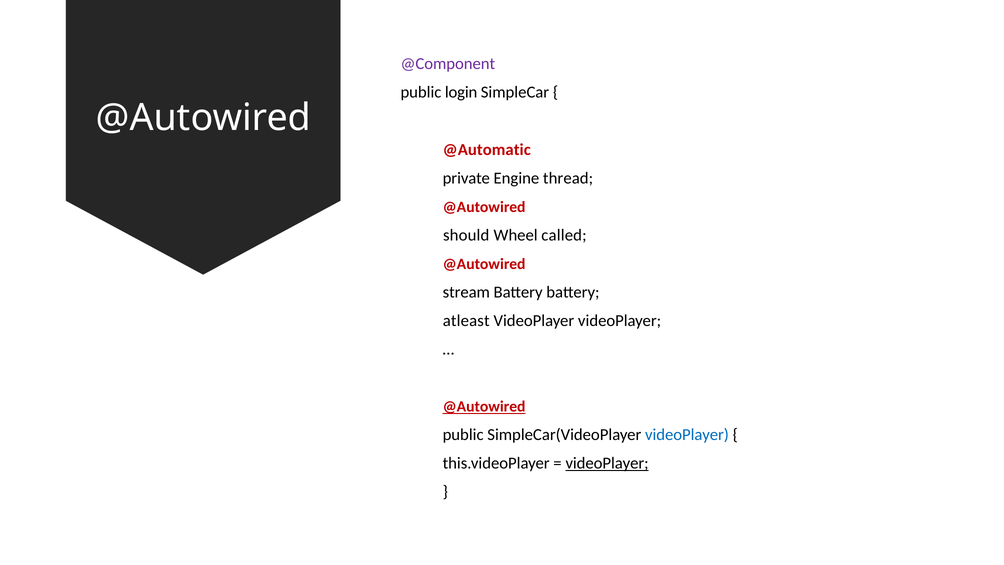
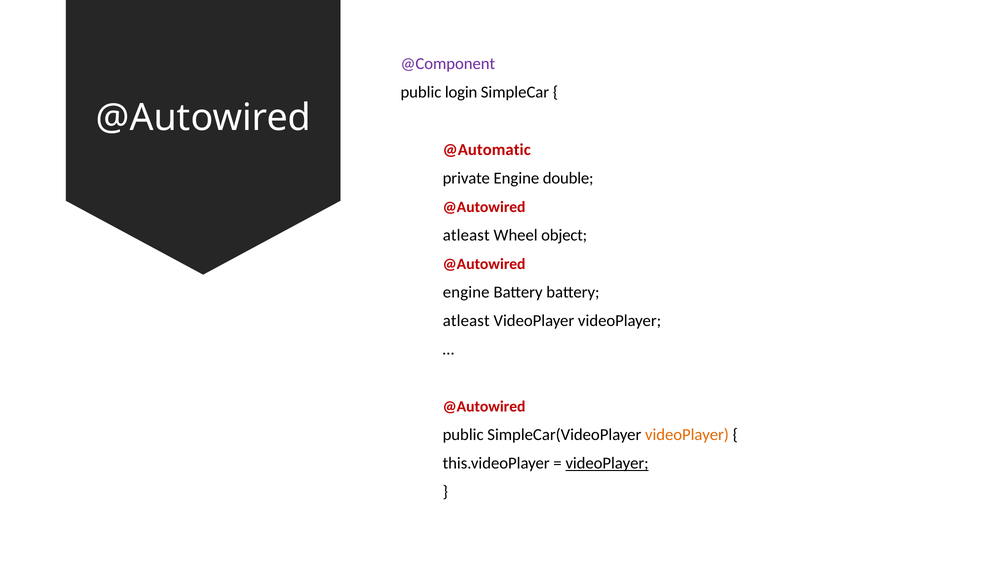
thread: thread -> double
should at (466, 235): should -> atleast
called: called -> object
stream at (466, 292): stream -> engine
@Autowired at (484, 406) underline: present -> none
videoPlayer at (687, 435) colour: blue -> orange
